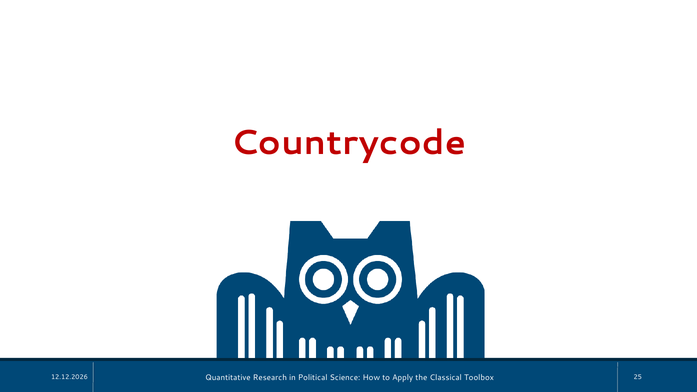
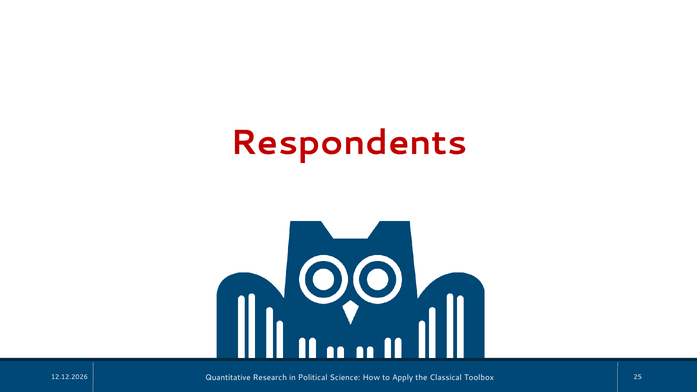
Countrycode: Countrycode -> Respondents
